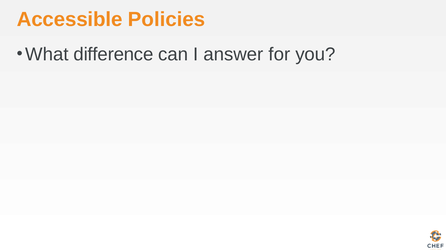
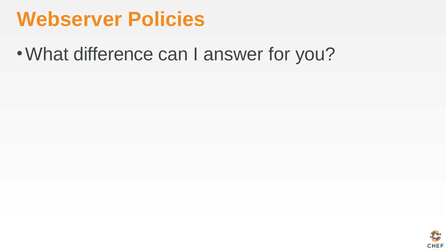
Accessible: Accessible -> Webserver
